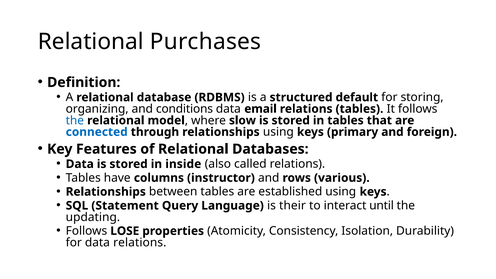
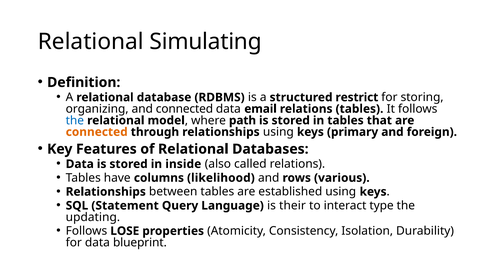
Purchases: Purchases -> Simulating
default: default -> restrict
and conditions: conditions -> connected
slow: slow -> path
connected at (97, 132) colour: blue -> orange
instructor: instructor -> likelihood
until: until -> type
data relations: relations -> blueprint
